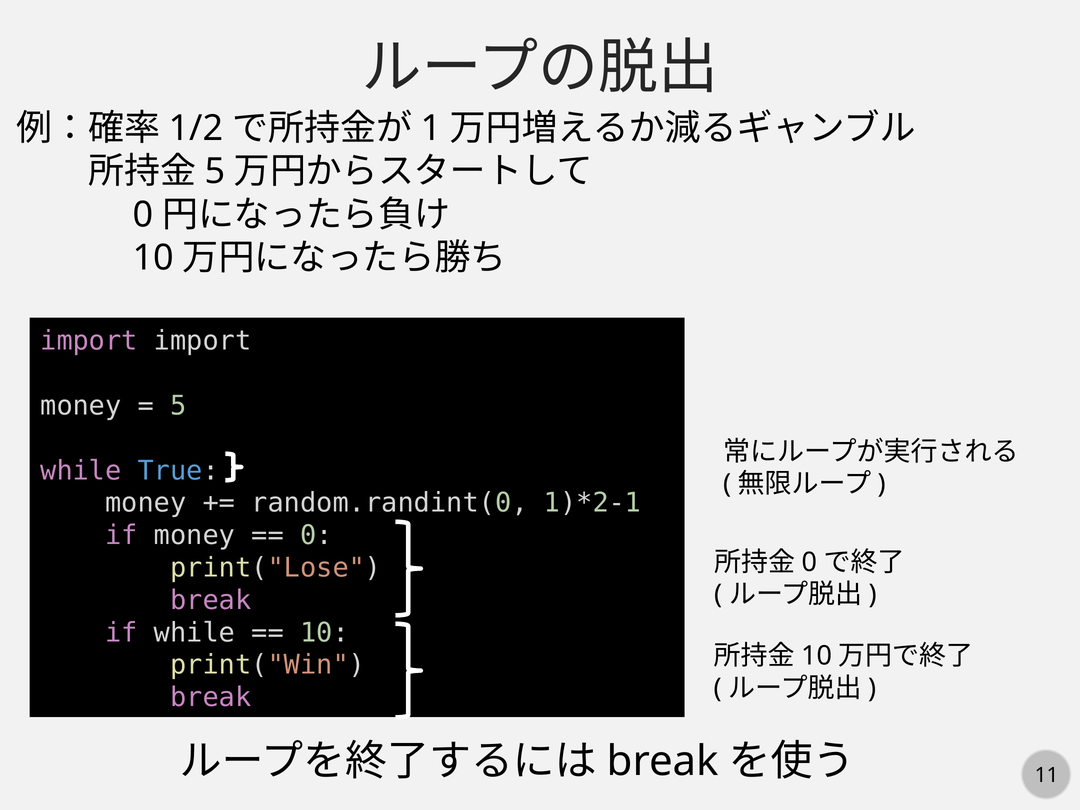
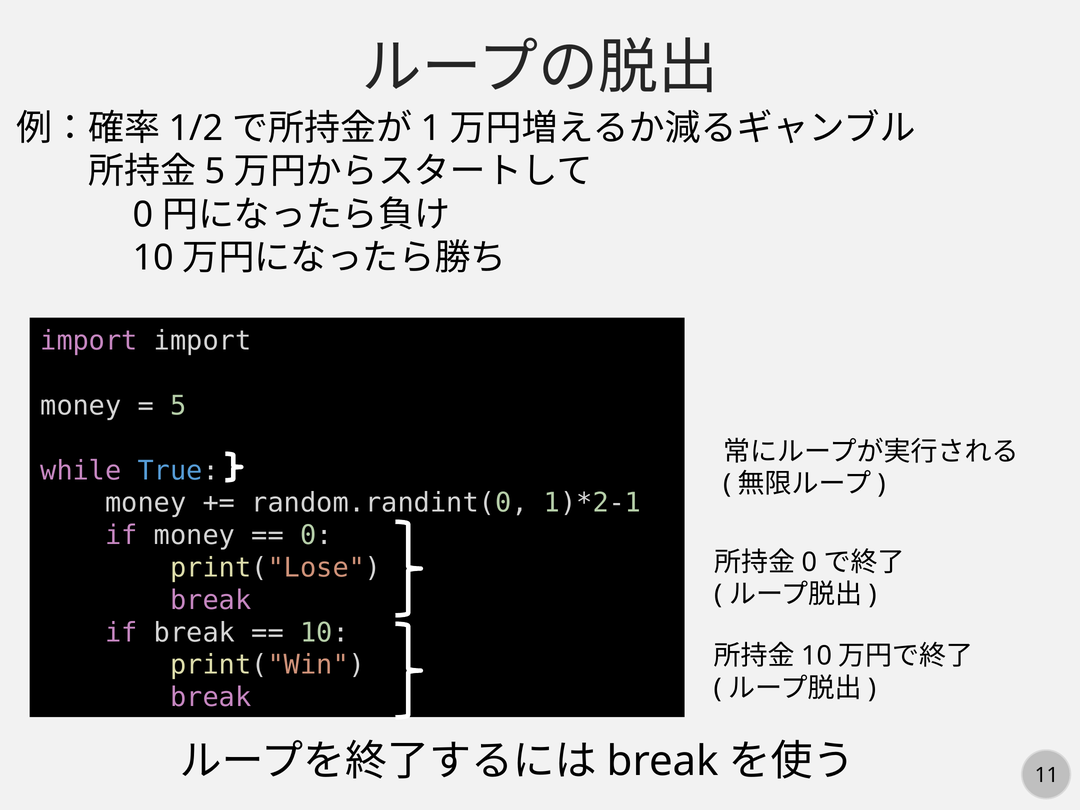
if while: while -> break
